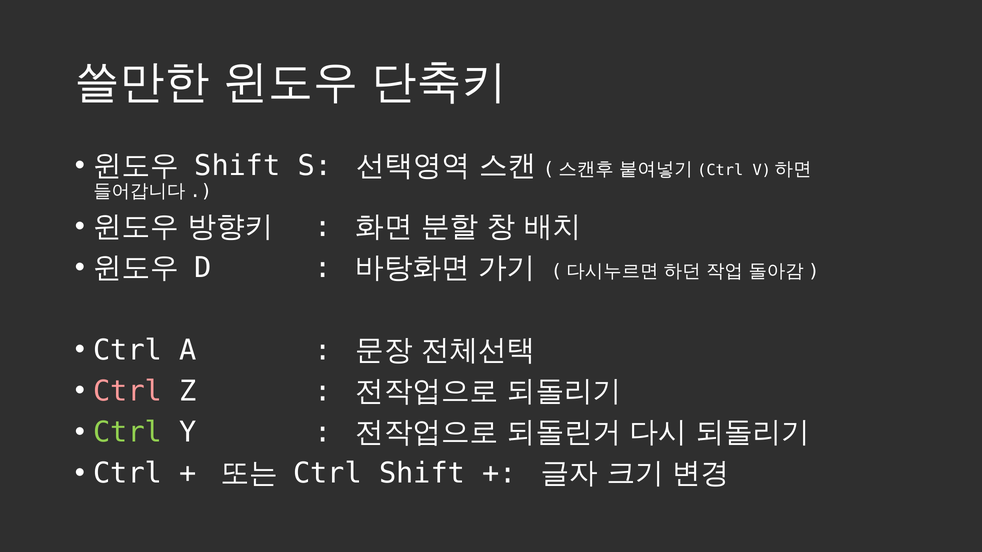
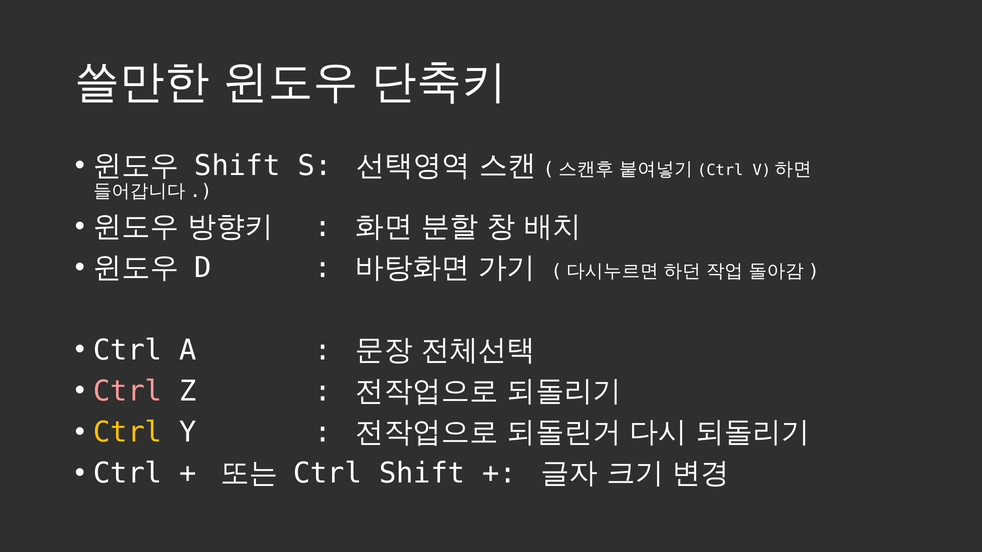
Ctrl at (128, 433) colour: light green -> yellow
